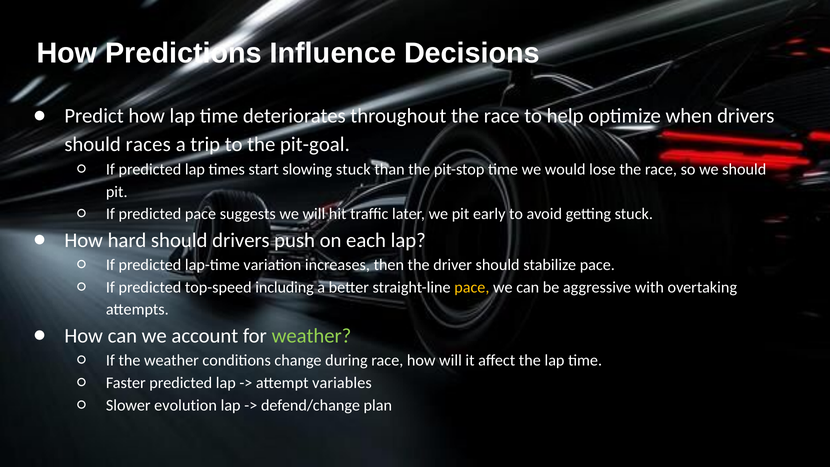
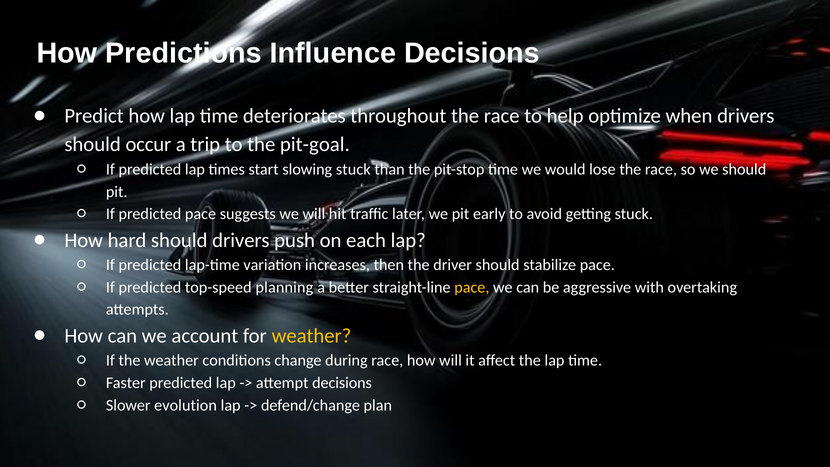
races: races -> occur
including: including -> planning
weather at (311, 336) colour: light green -> yellow
attempt variables: variables -> decisions
